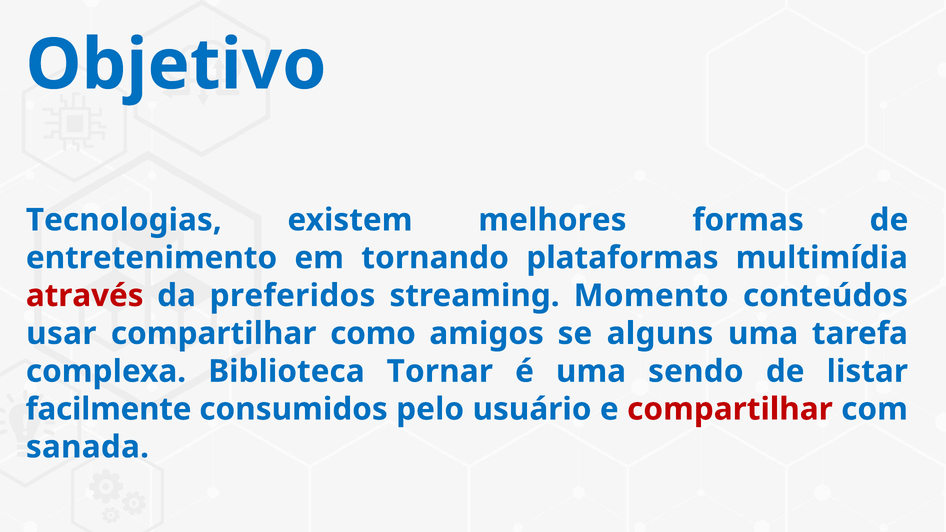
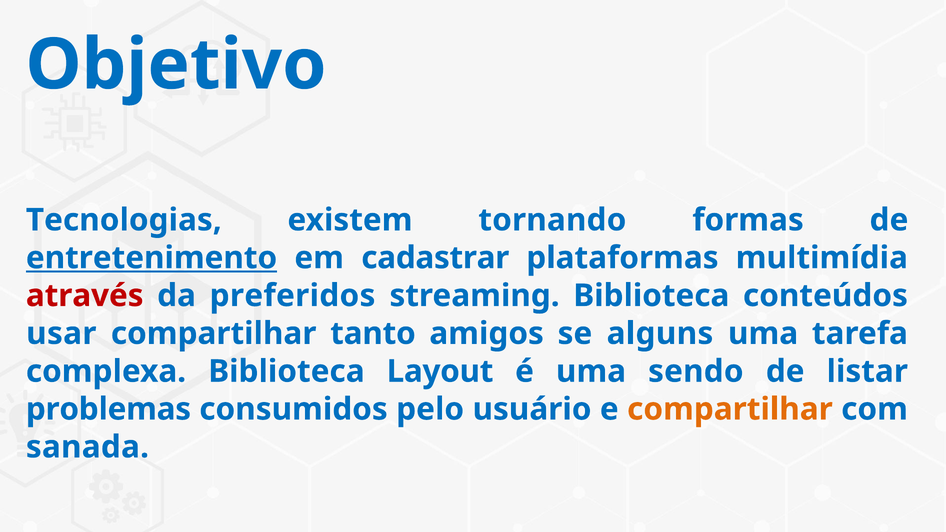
melhores: melhores -> tornando
entretenimento underline: none -> present
tornando: tornando -> cadastrar
streaming Momento: Momento -> Biblioteca
como: como -> tanto
Tornar: Tornar -> Layout
facilmente: facilmente -> problemas
compartilhar at (730, 409) colour: red -> orange
